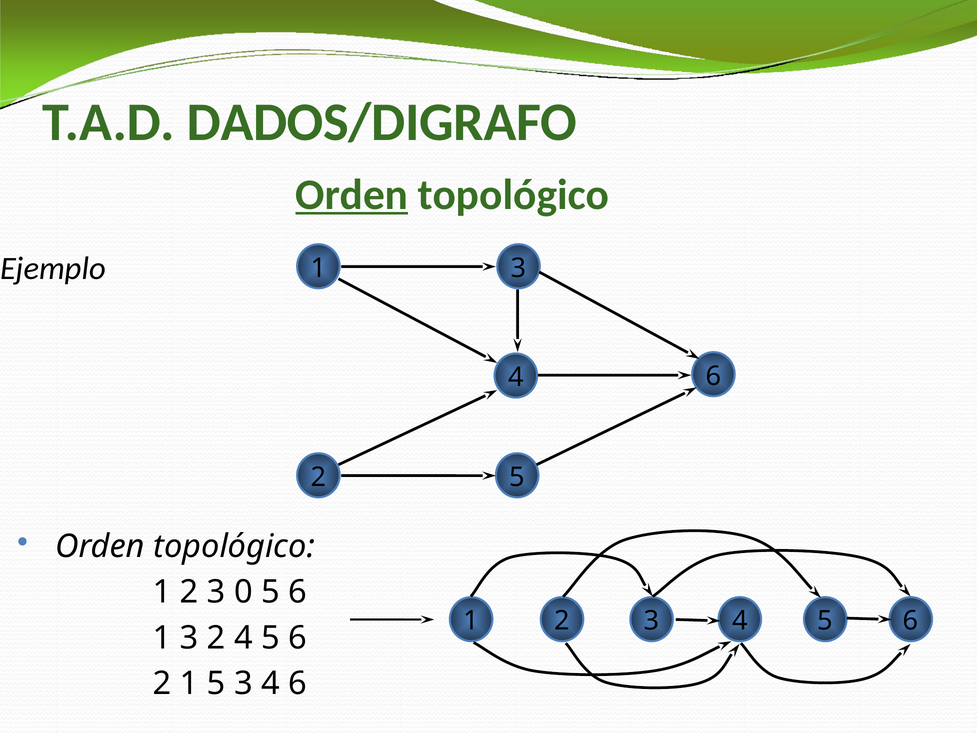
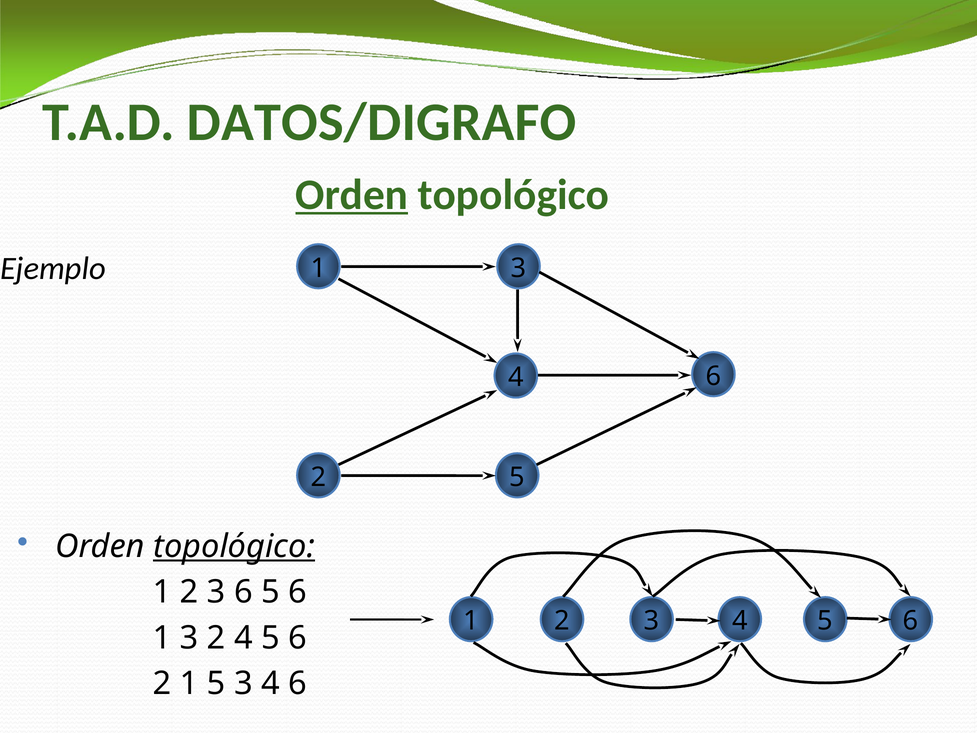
DADOS/DIGRAFO: DADOS/DIGRAFO -> DATOS/DIGRAFO
topológico at (234, 546) underline: none -> present
3 0: 0 -> 6
